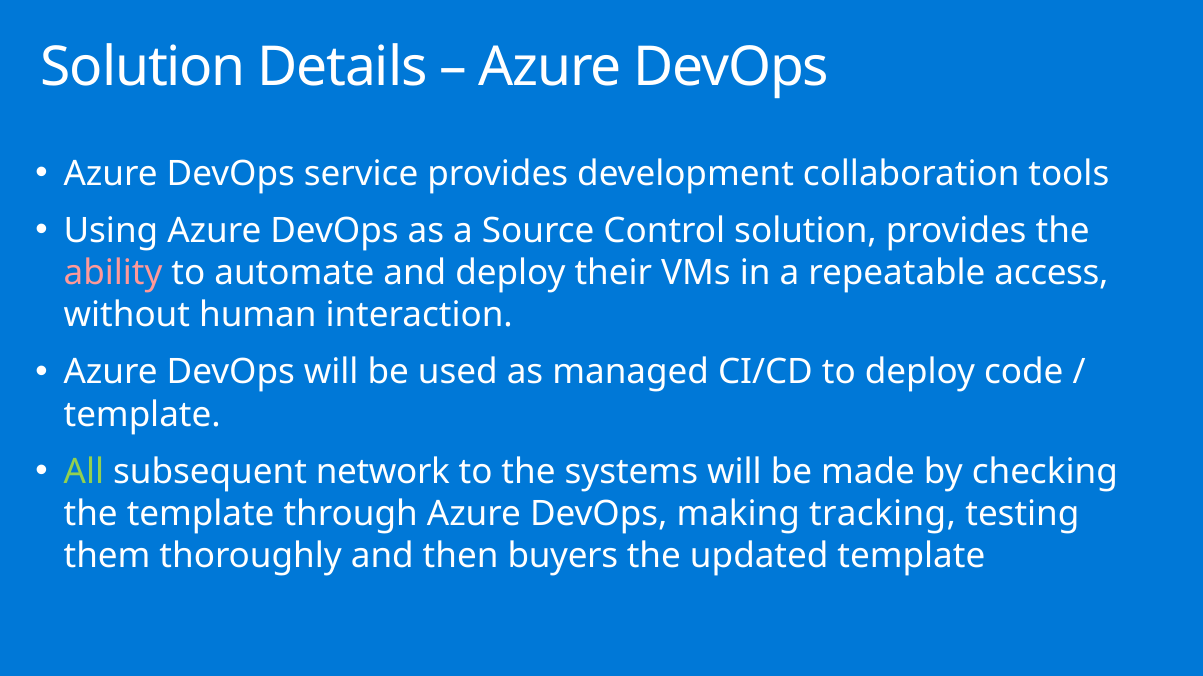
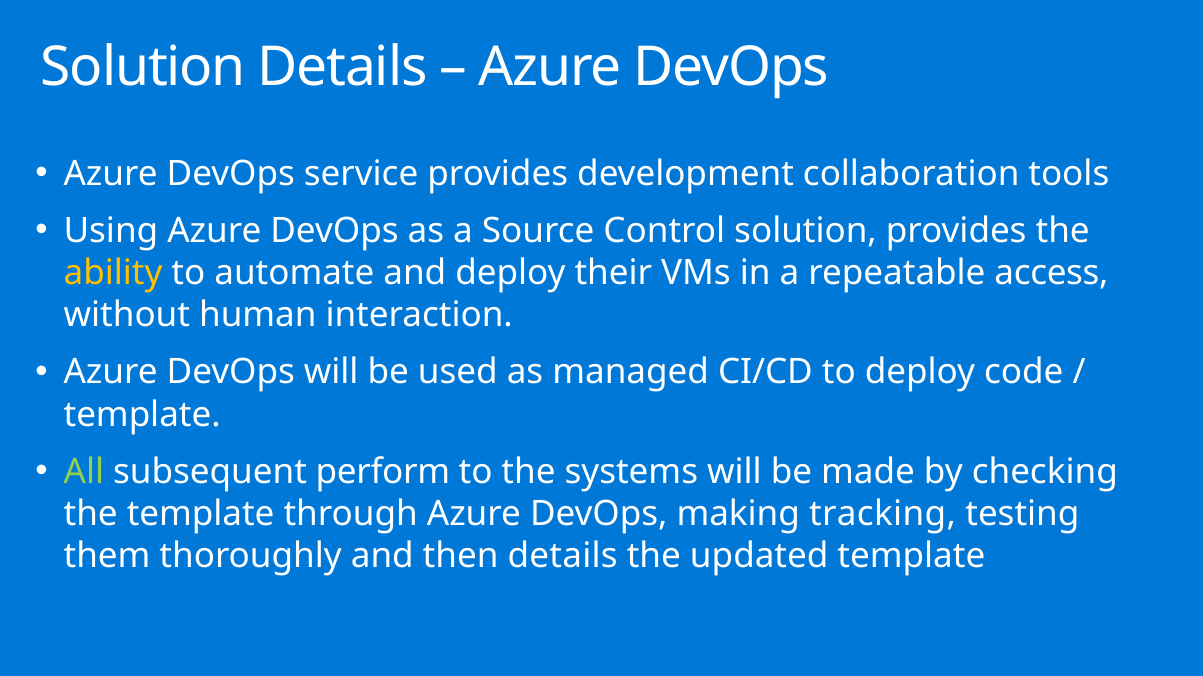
ability colour: pink -> yellow
network: network -> perform
then buyers: buyers -> details
